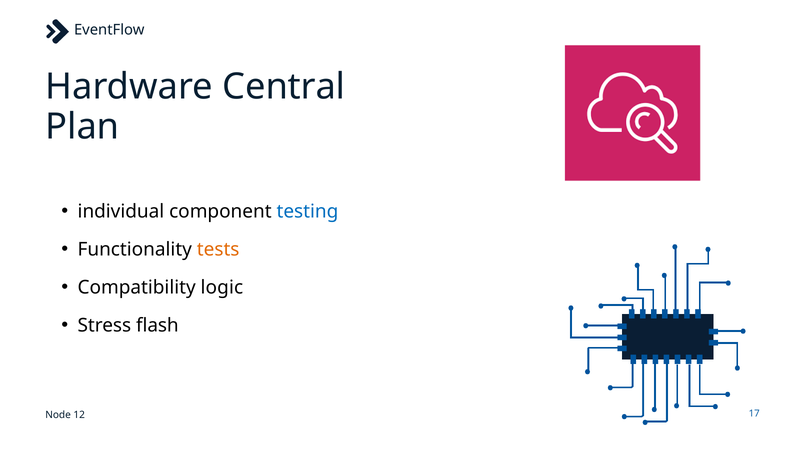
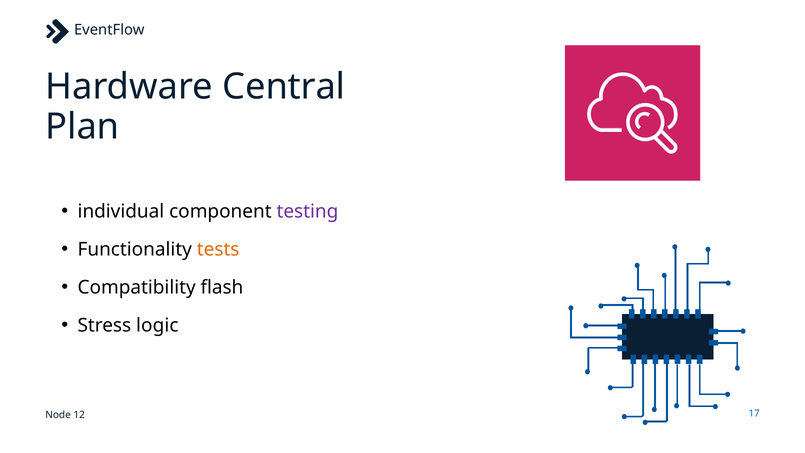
testing colour: blue -> purple
logic: logic -> flash
flash: flash -> logic
